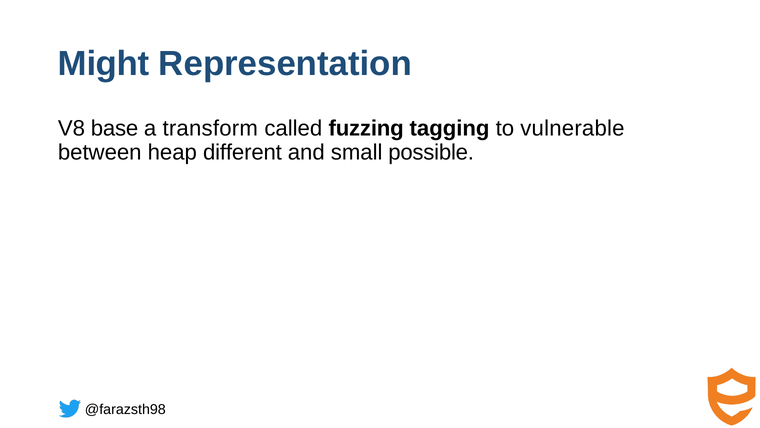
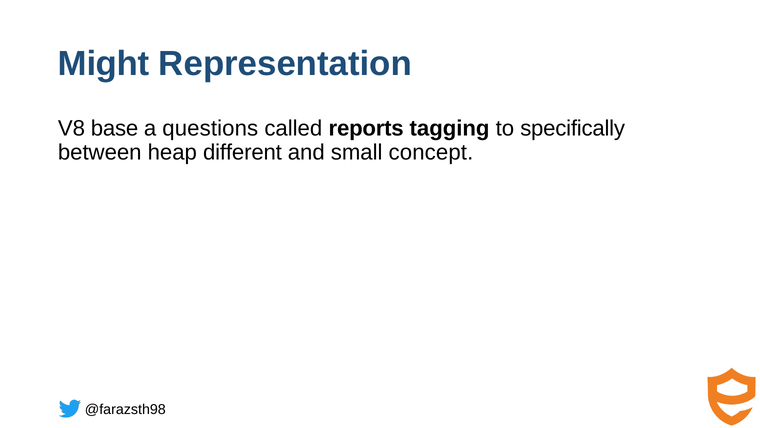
transform: transform -> questions
fuzzing: fuzzing -> reports
vulnerable: vulnerable -> specifically
possible: possible -> concept
